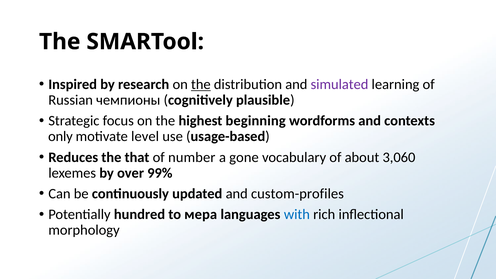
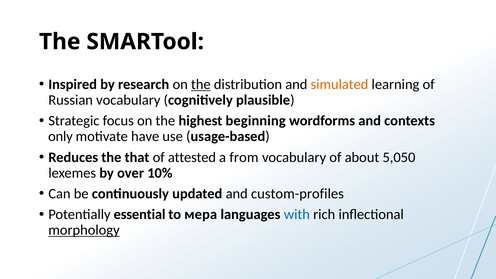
simulated colour: purple -> orange
Russian чемпионы: чемпионы -> vocabulary
level: level -> have
number: number -> attested
gone: gone -> from
3,060: 3,060 -> 5,050
99%: 99% -> 10%
hundred: hundred -> essential
morphology underline: none -> present
